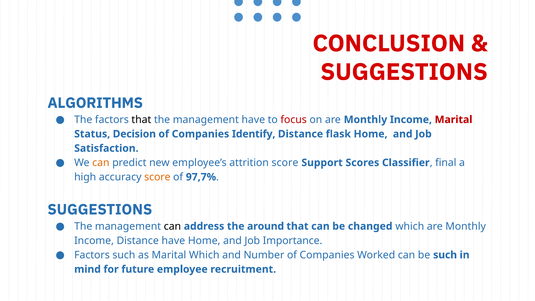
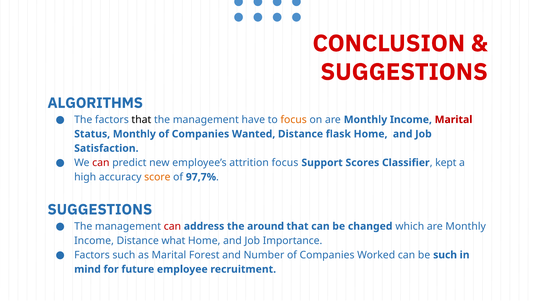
focus at (294, 120) colour: red -> orange
Status Decision: Decision -> Monthly
Identify: Identify -> Wanted
can at (101, 163) colour: orange -> red
attrition score: score -> focus
final: final -> kept
can at (172, 226) colour: black -> red
Distance have: have -> what
Marital Which: Which -> Forest
